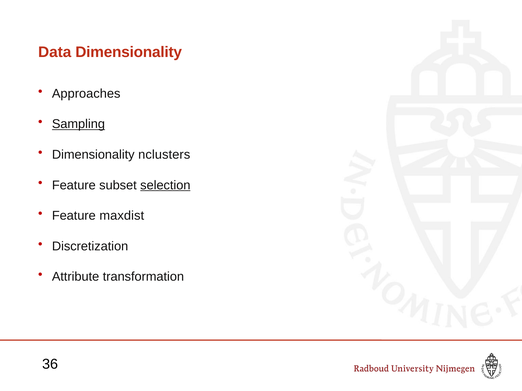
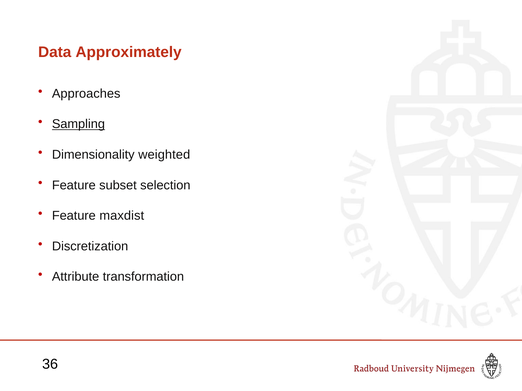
Data Dimensionality: Dimensionality -> Approximately
nclusters: nclusters -> weighted
selection underline: present -> none
